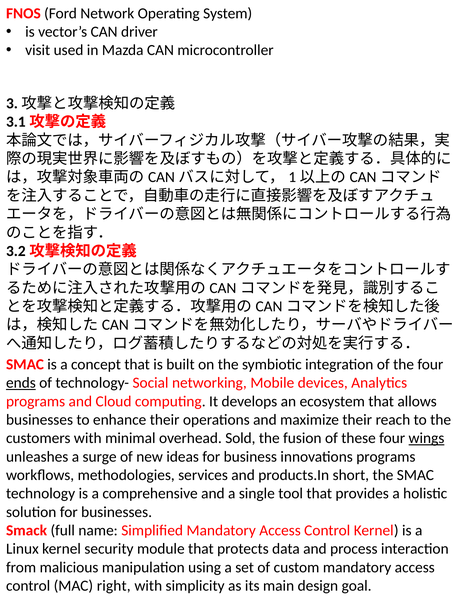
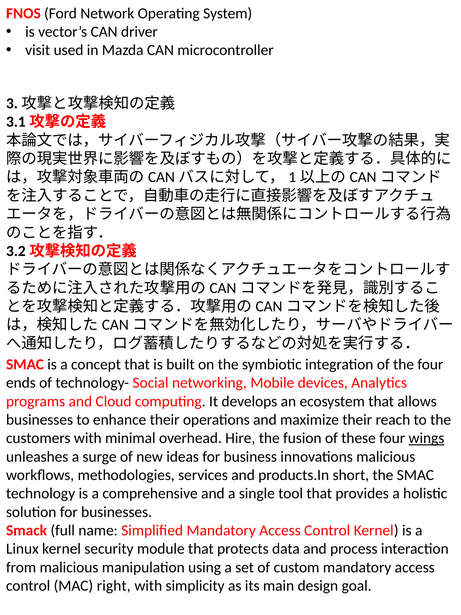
ends underline: present -> none
Sold: Sold -> Hire
innovations programs: programs -> malicious
